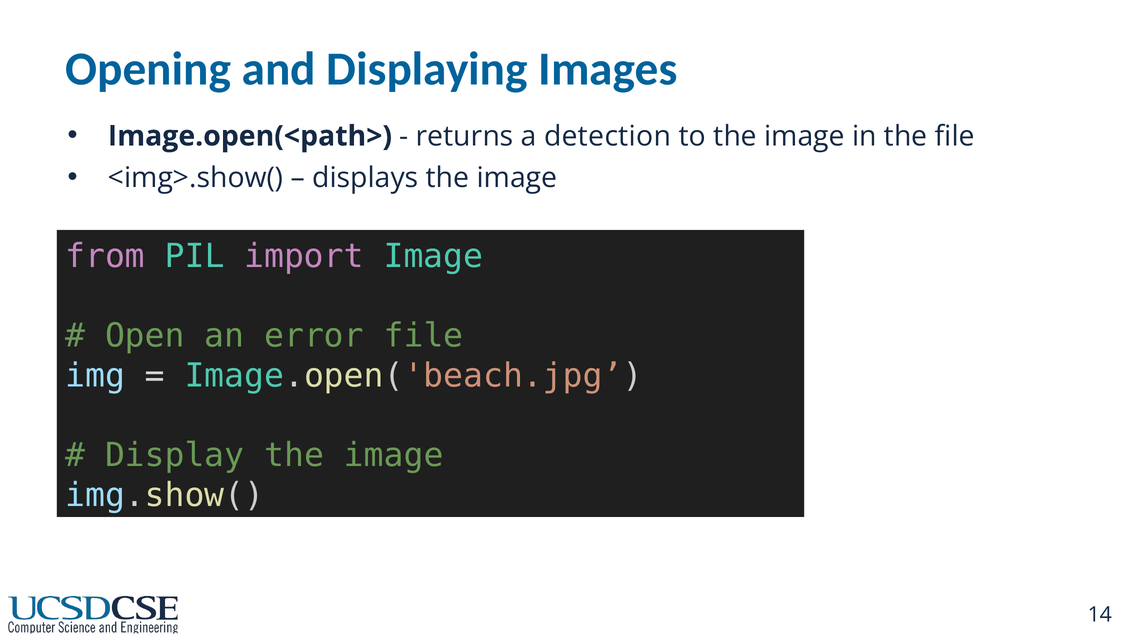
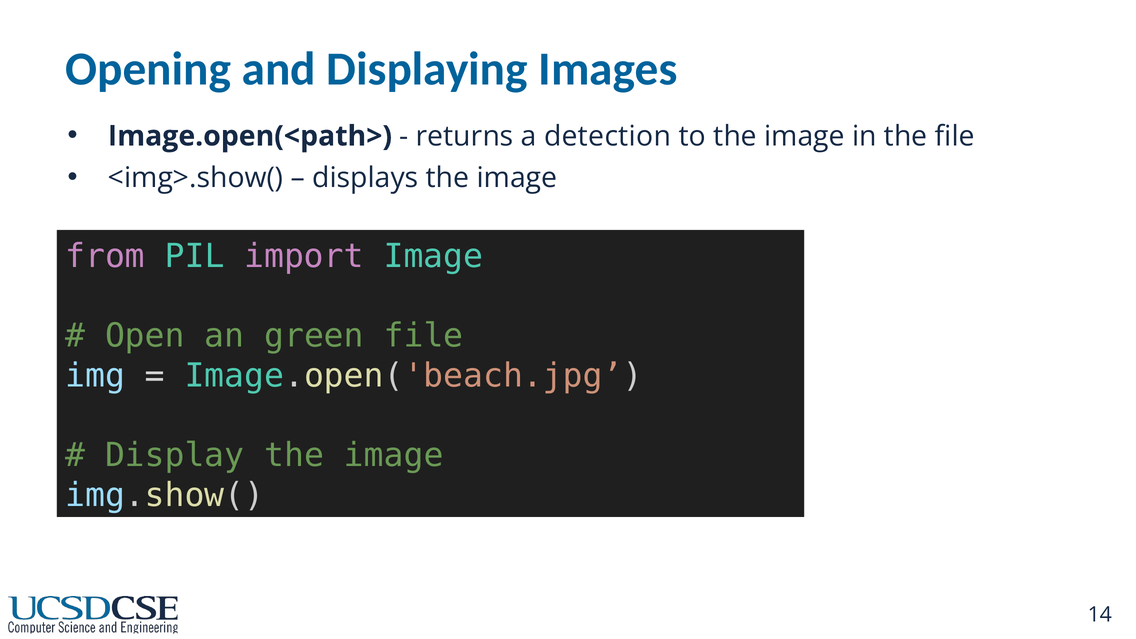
error: error -> green
